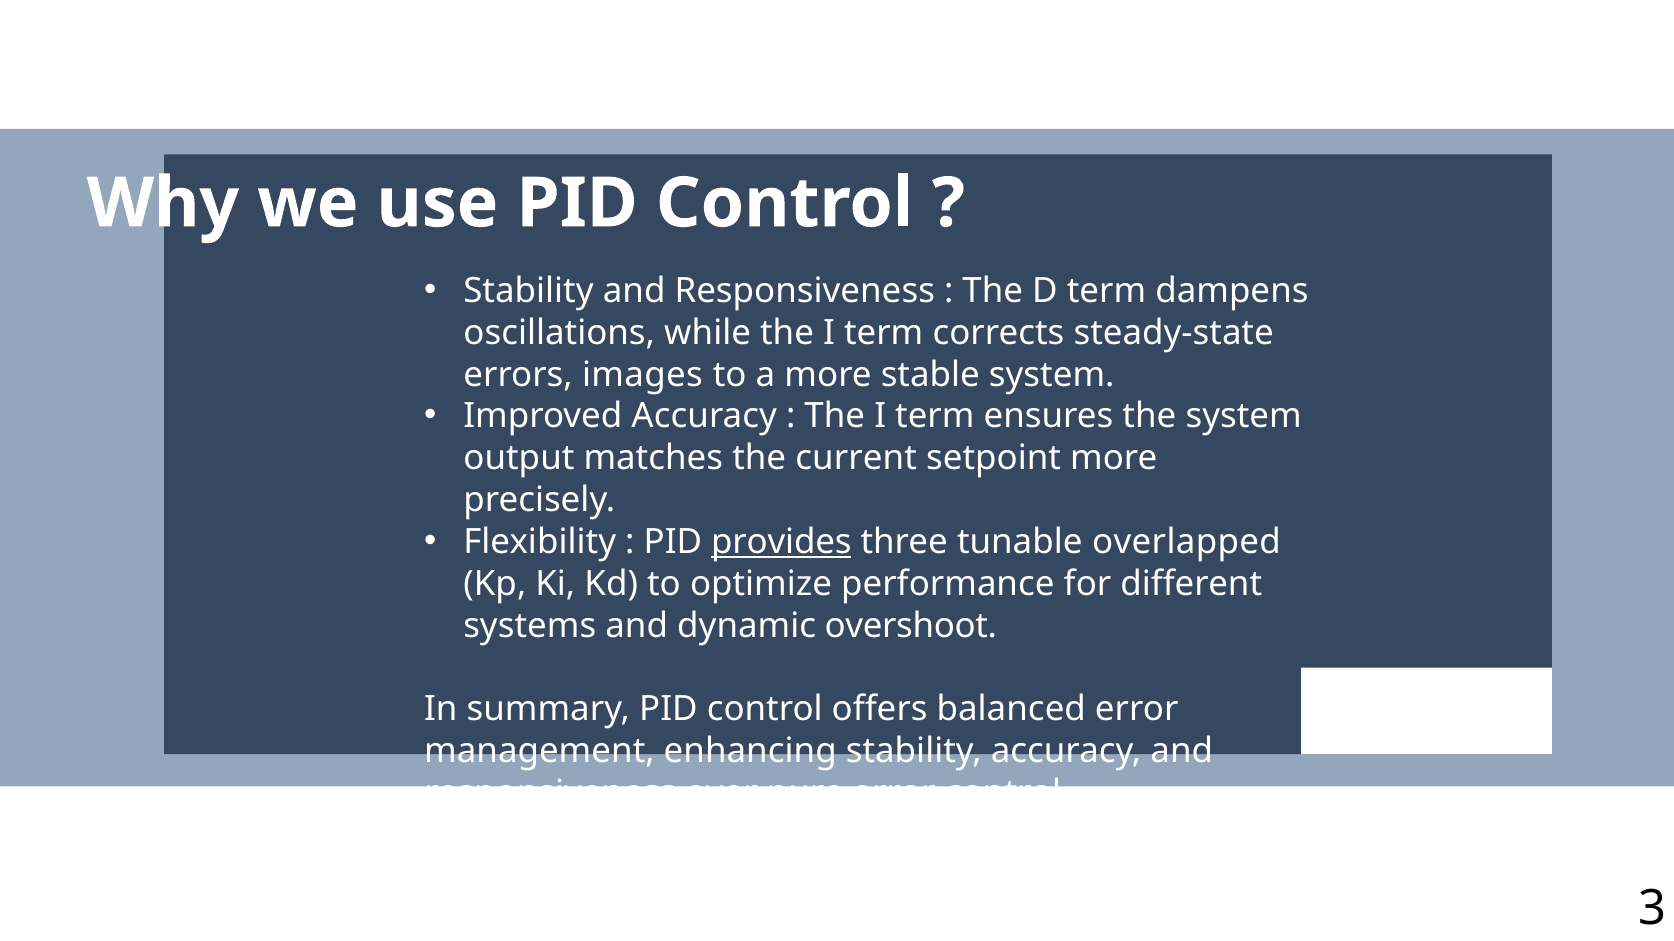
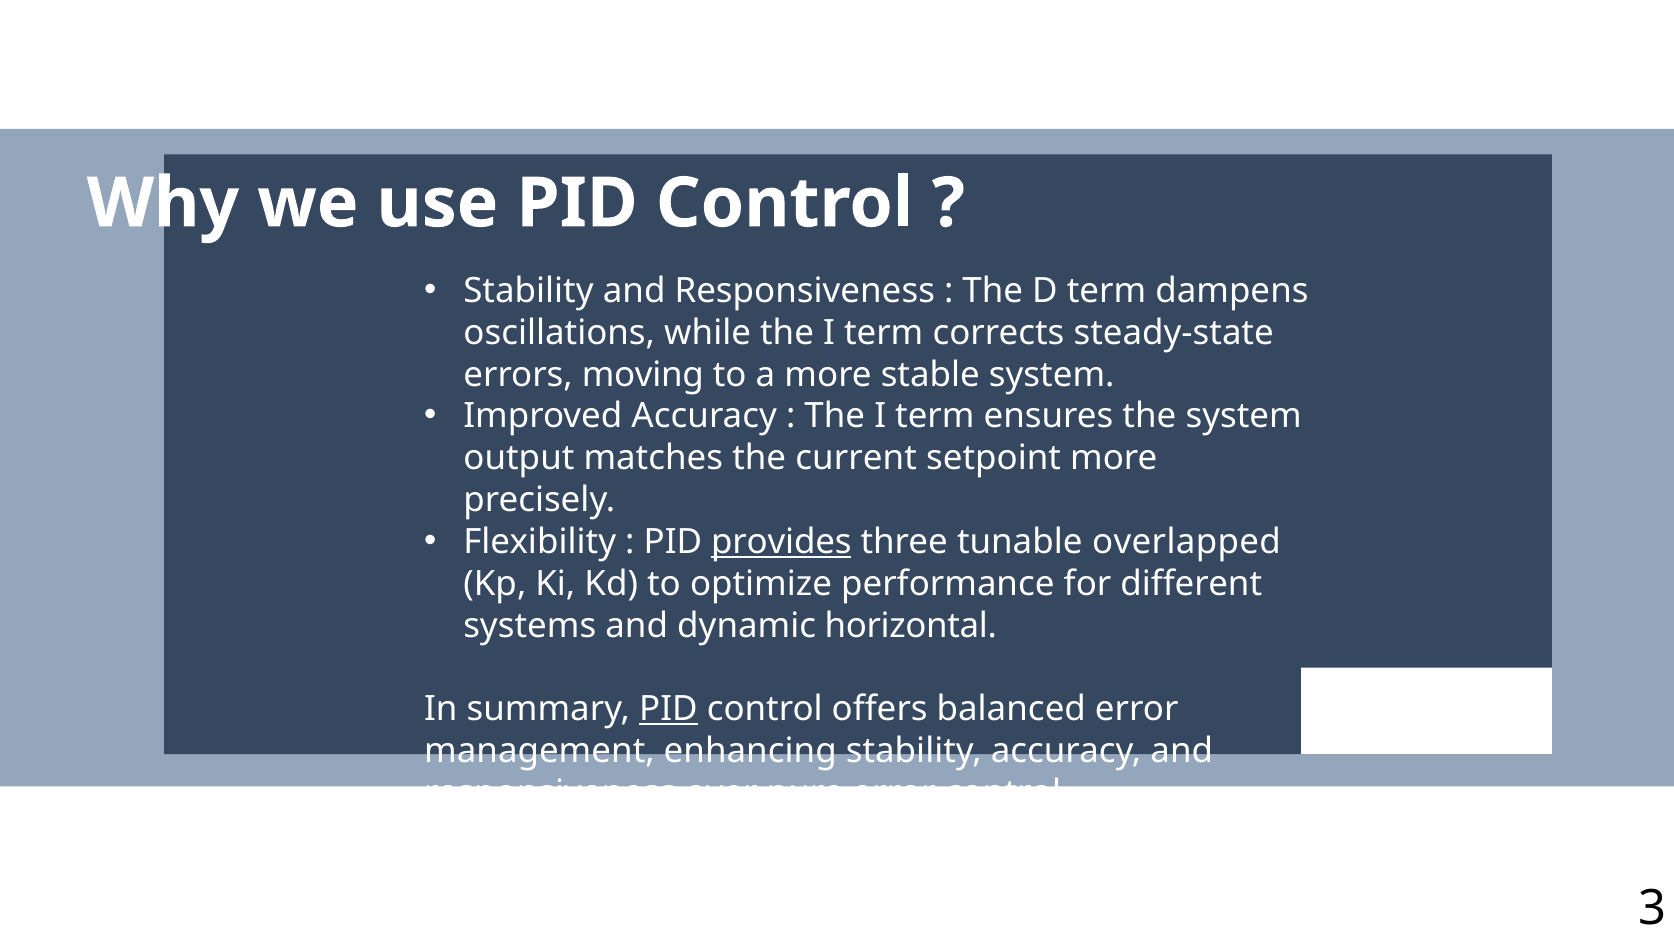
images: images -> moving
overshoot: overshoot -> horizontal
PID at (668, 710) underline: none -> present
